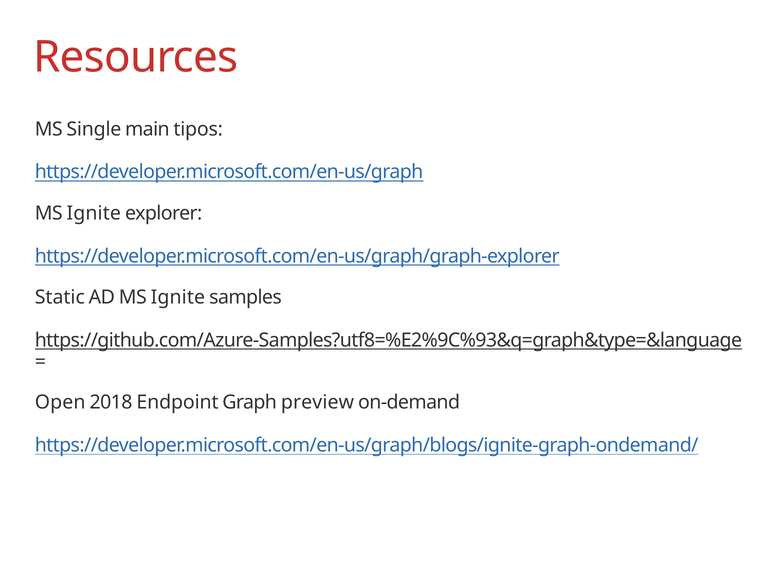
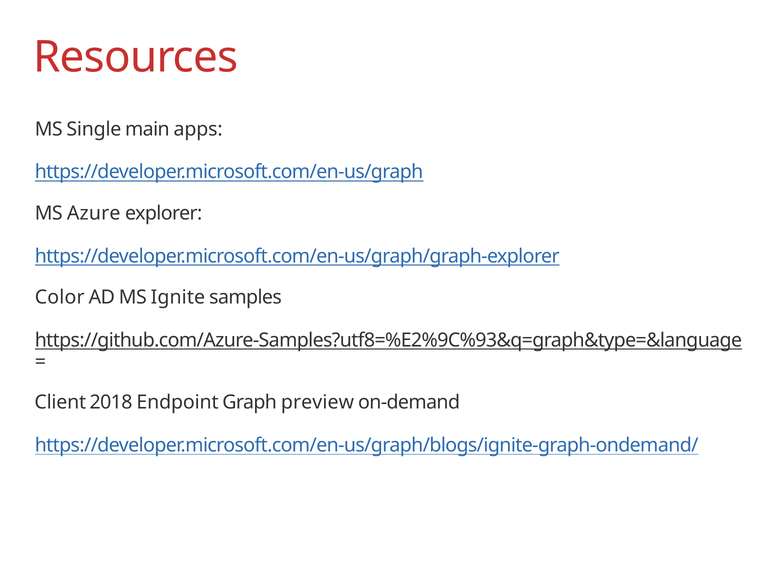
tipos: tipos -> apps
Ignite at (94, 213): Ignite -> Azure
Static: Static -> Color
Open: Open -> Client
